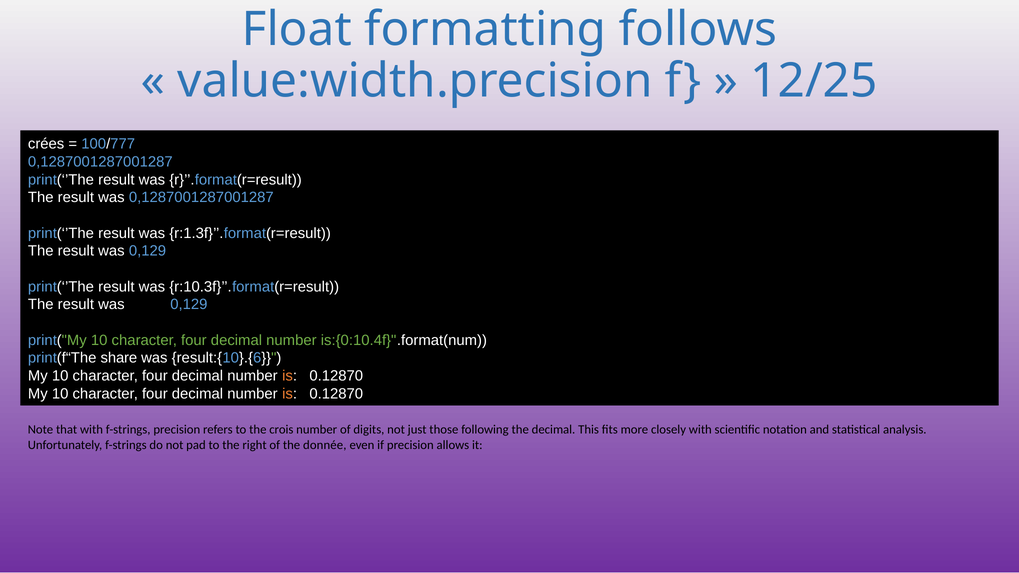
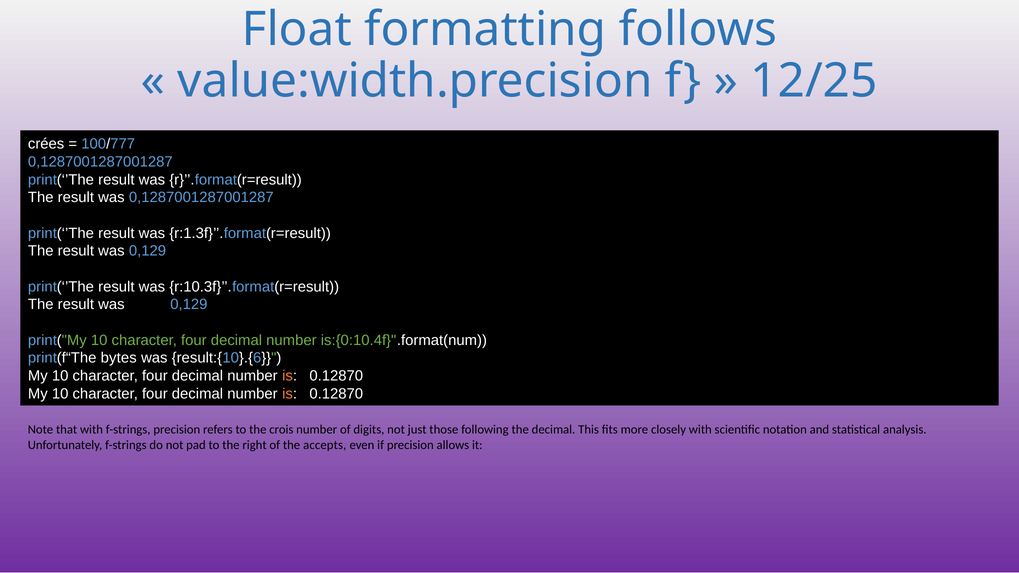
share: share -> bytes
donnée: donnée -> accepts
